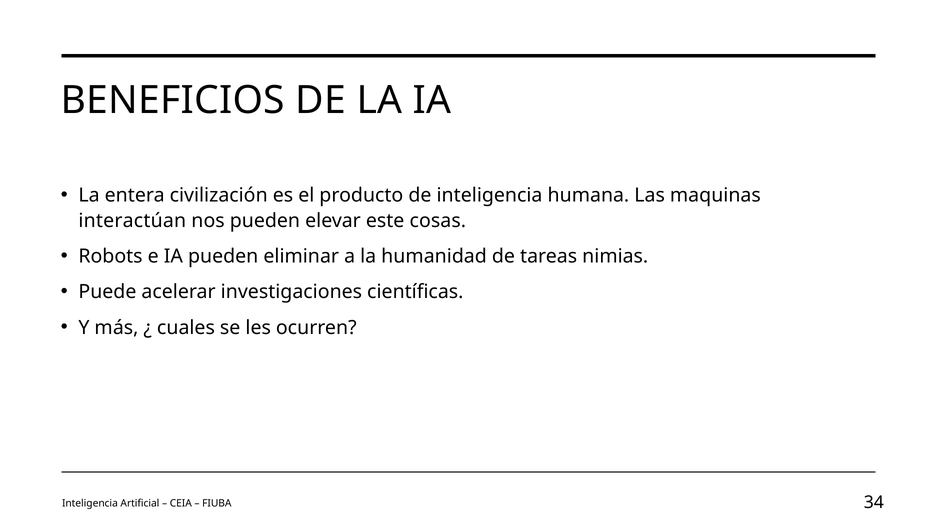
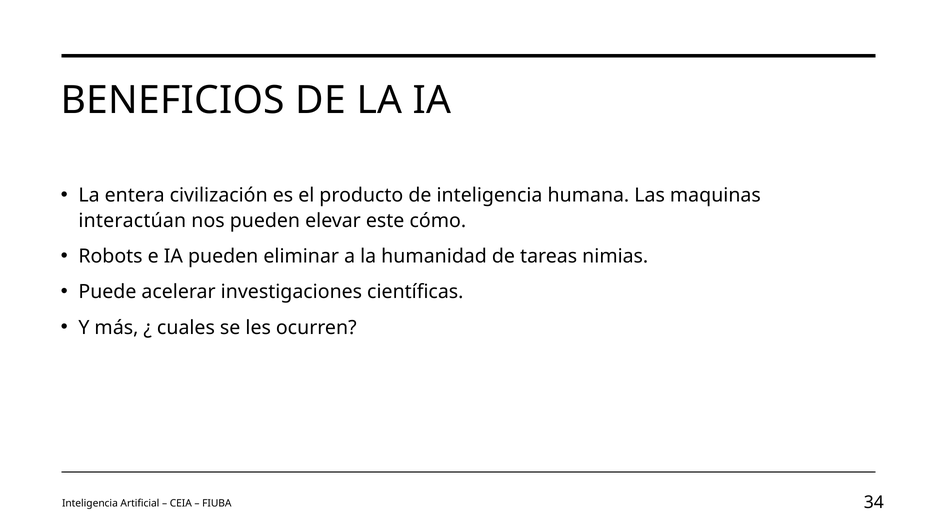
cosas: cosas -> cómo
